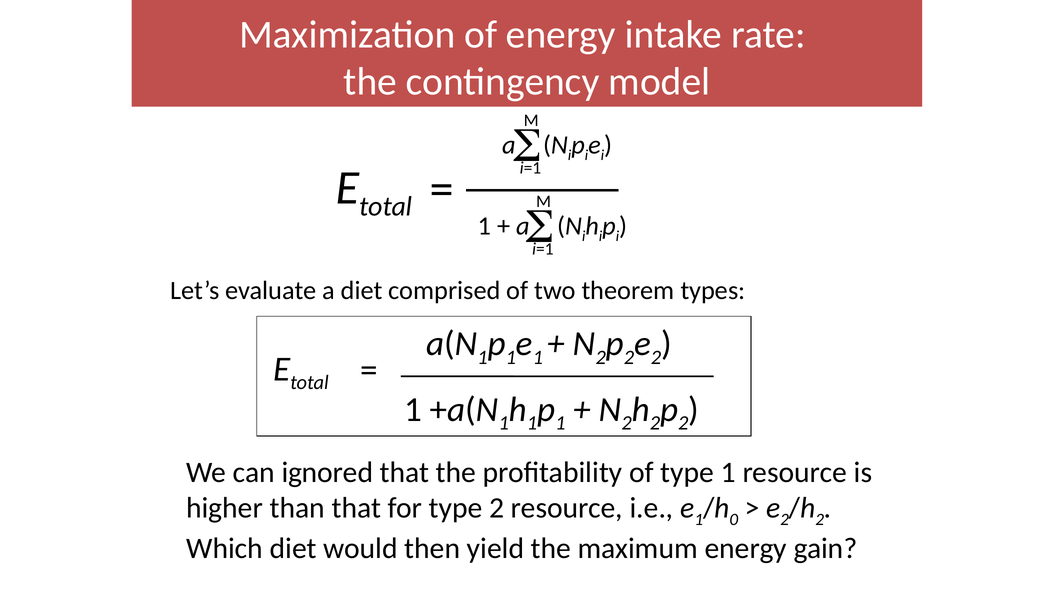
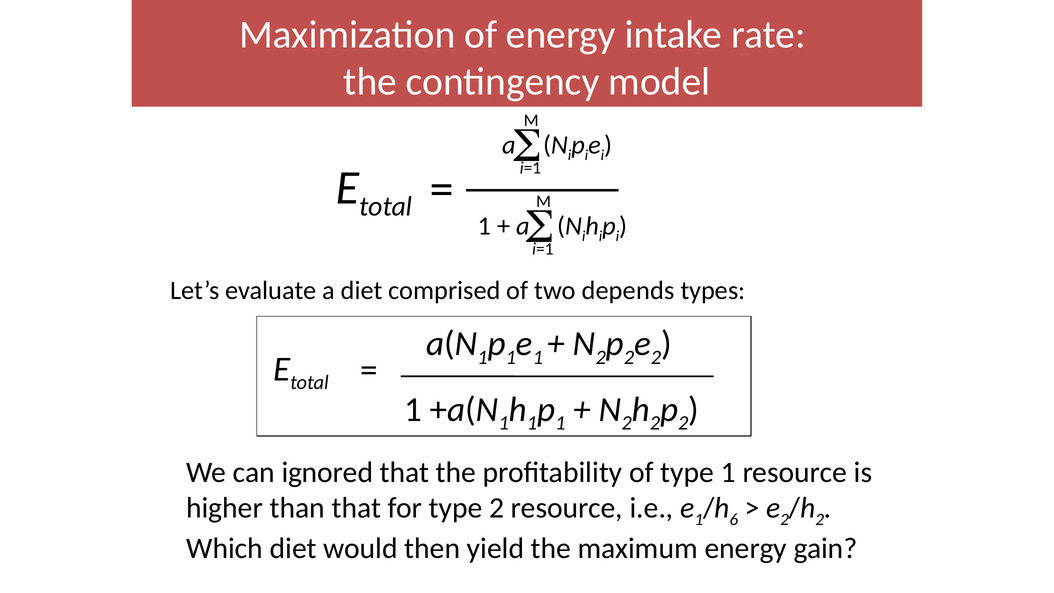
theorem: theorem -> depends
0: 0 -> 6
